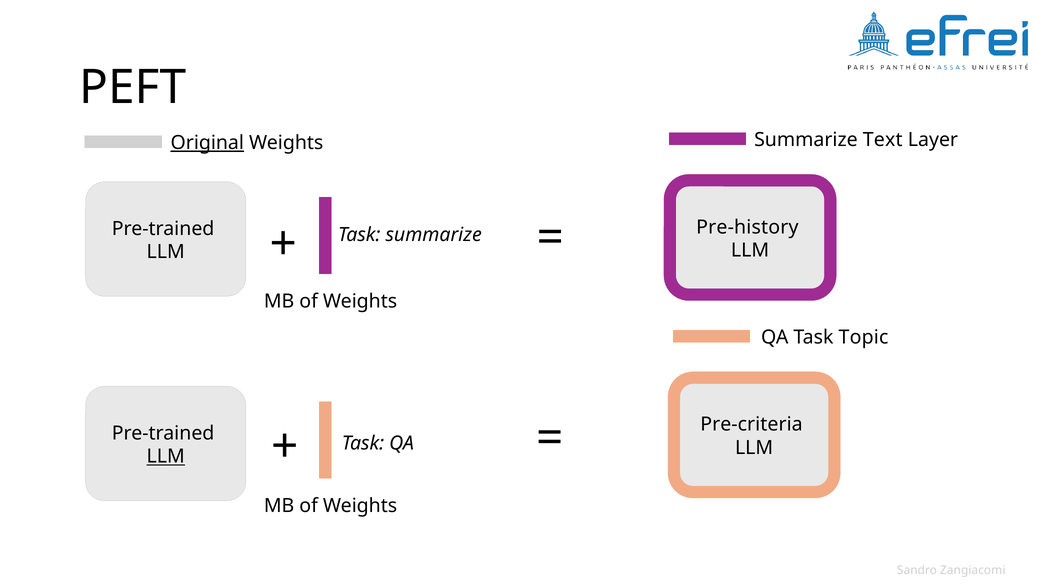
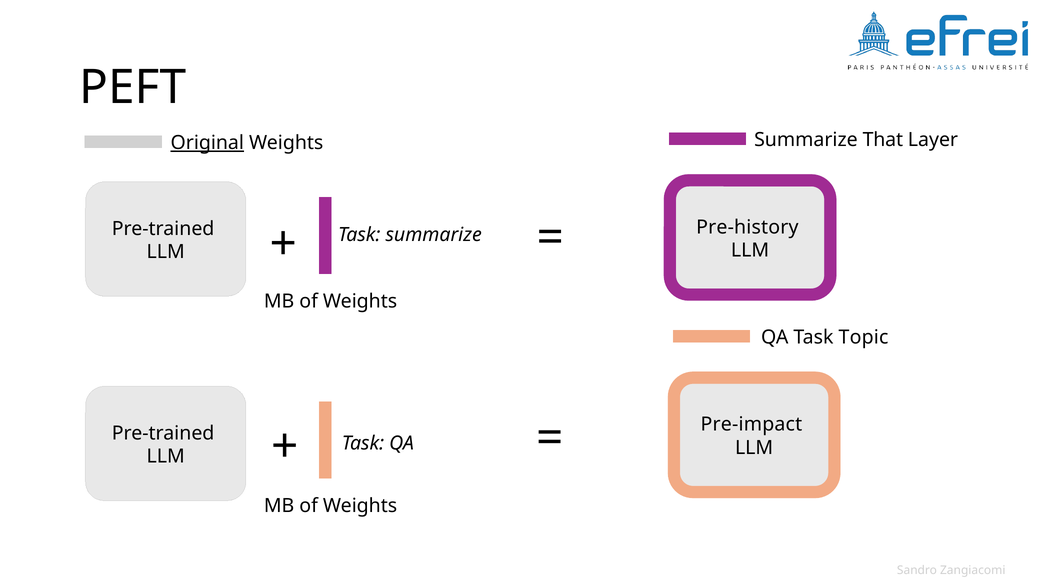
Text: Text -> That
Pre-criteria: Pre-criteria -> Pre-impact
LLM at (166, 457) underline: present -> none
